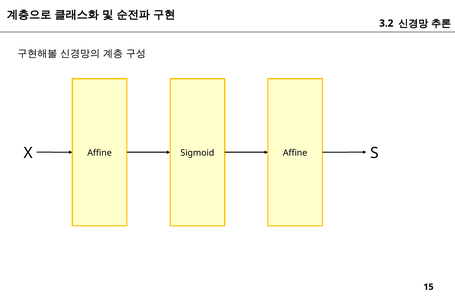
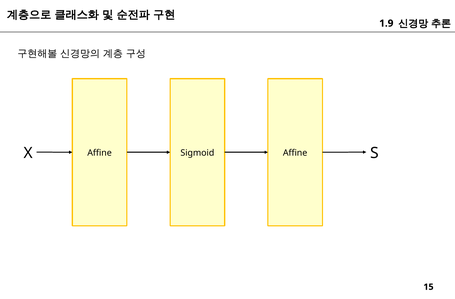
3.2: 3.2 -> 1.9
